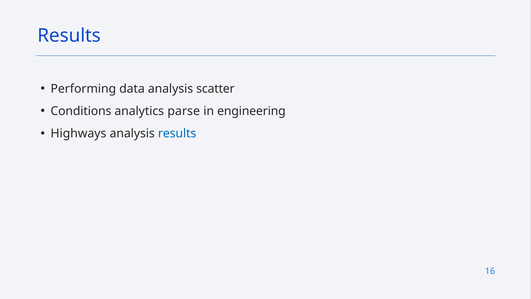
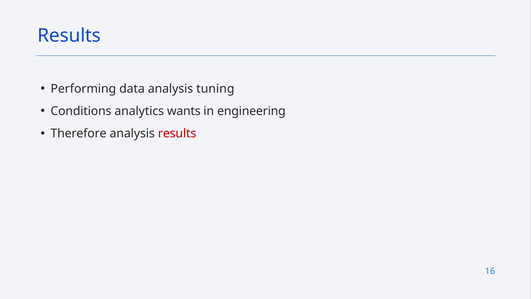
scatter: scatter -> tuning
parse: parse -> wants
Highways: Highways -> Therefore
results at (177, 133) colour: blue -> red
